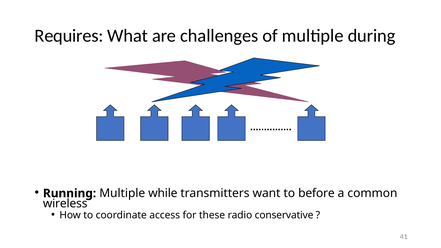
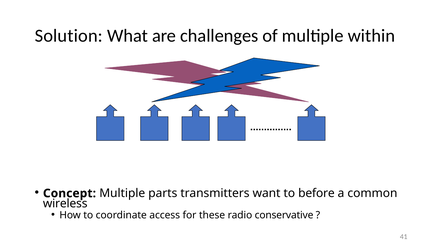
Requires: Requires -> Solution
during: during -> within
Running: Running -> Concept
while: while -> parts
